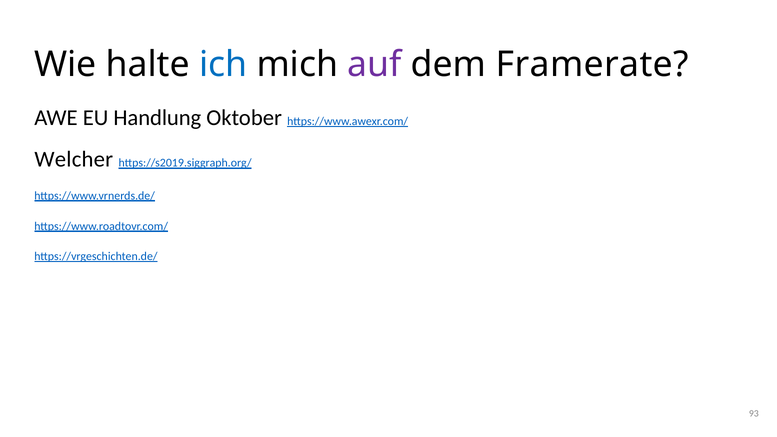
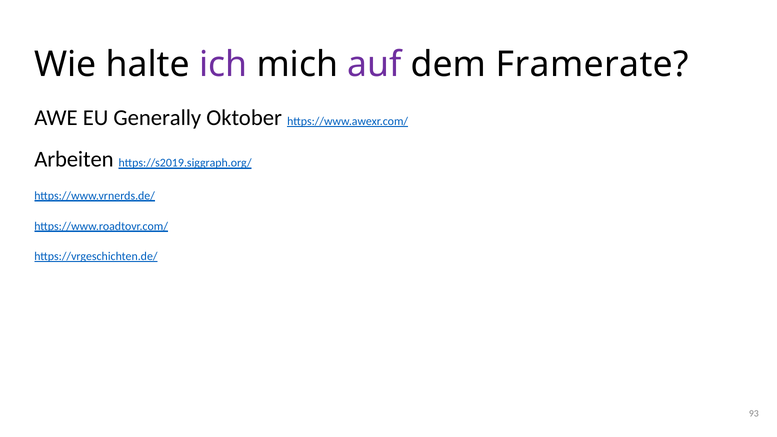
ich colour: blue -> purple
Handlung: Handlung -> Generally
Welcher: Welcher -> Arbeiten
